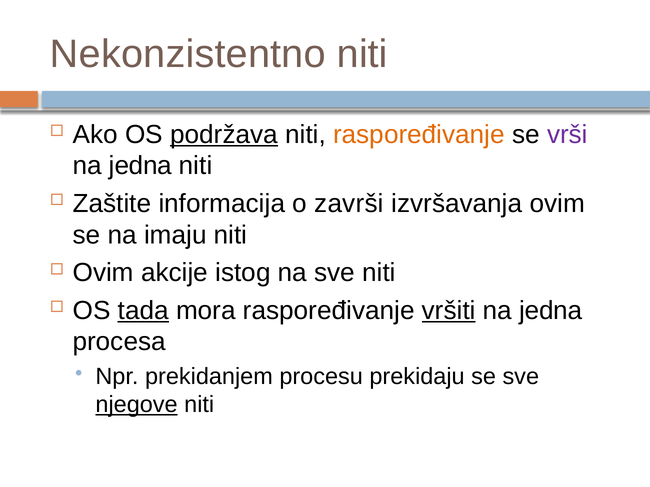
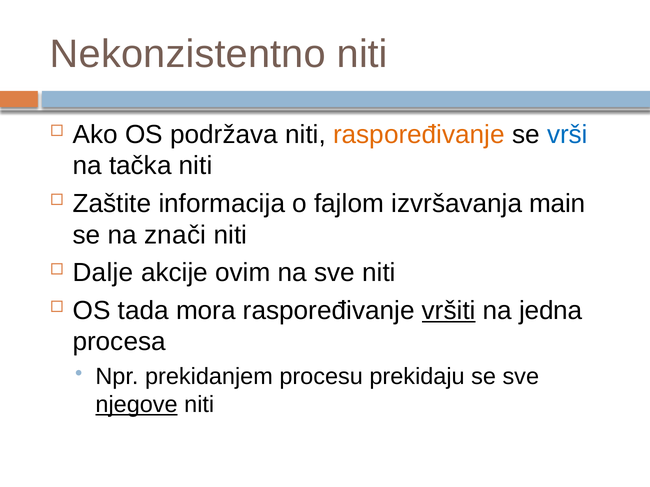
podržava underline: present -> none
vrši colour: purple -> blue
jedna at (140, 166): jedna -> tačka
završi: završi -> fajlom
izvršavanja ovim: ovim -> main
imaju: imaju -> znači
Ovim at (103, 273): Ovim -> Dalje
istog: istog -> ovim
tada underline: present -> none
